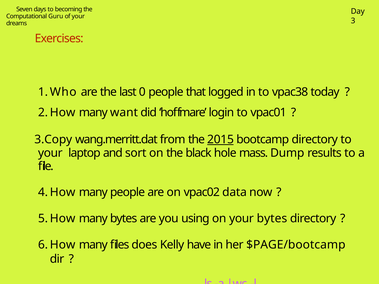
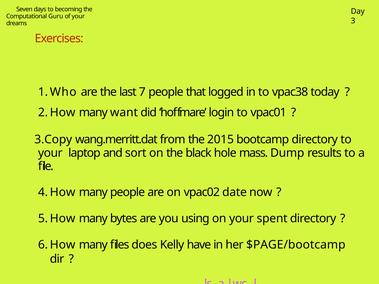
0: 0 -> 7
2015 underline: present -> none
data: data -> date
your bytes: bytes -> spent
